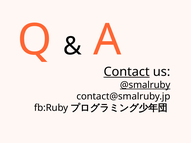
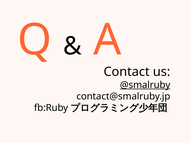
Contact underline: present -> none
